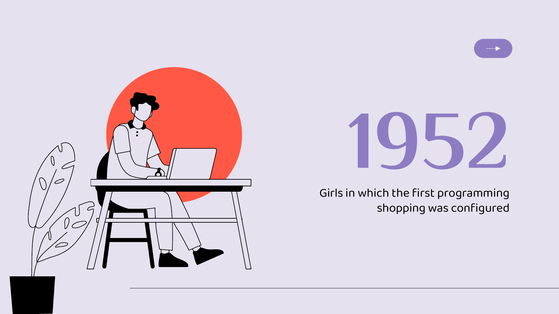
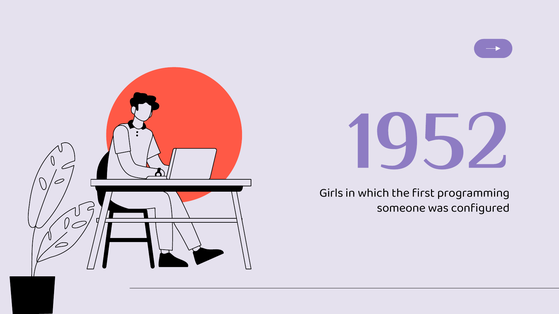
shopping: shopping -> someone
